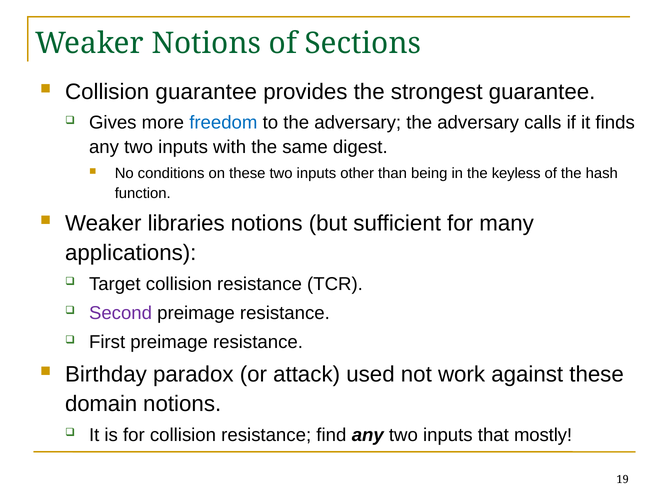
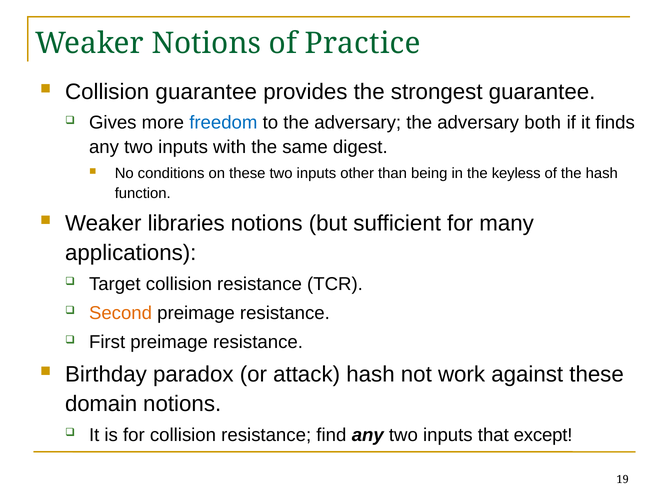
Sections: Sections -> Practice
calls: calls -> both
Second colour: purple -> orange
attack used: used -> hash
mostly: mostly -> except
